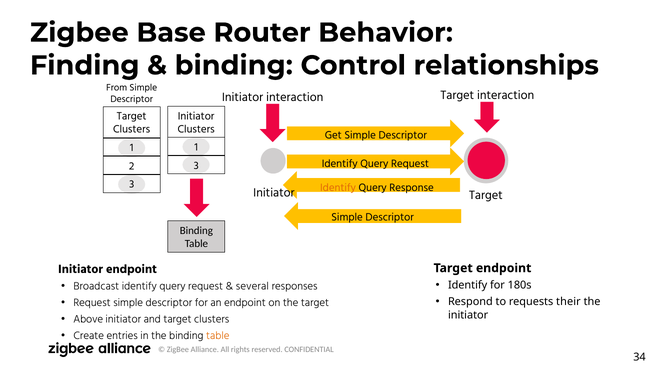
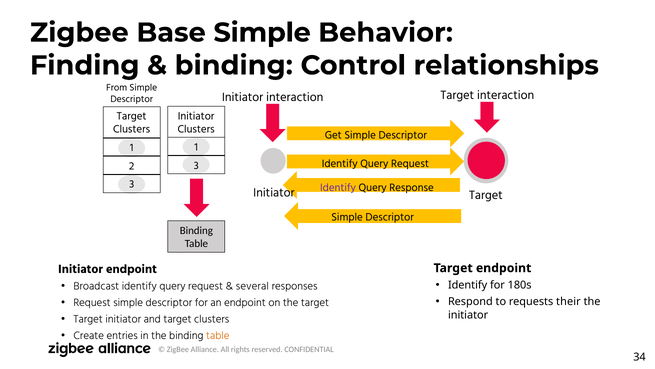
Base Router: Router -> Simple
Identify at (338, 187) colour: orange -> purple
Above at (88, 319): Above -> Target
